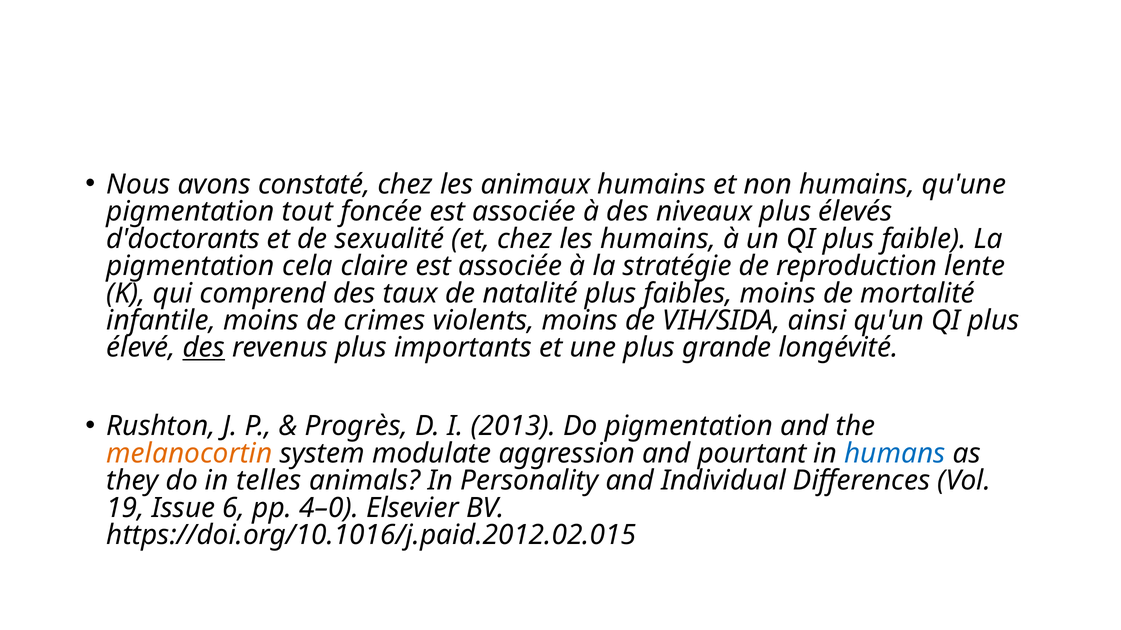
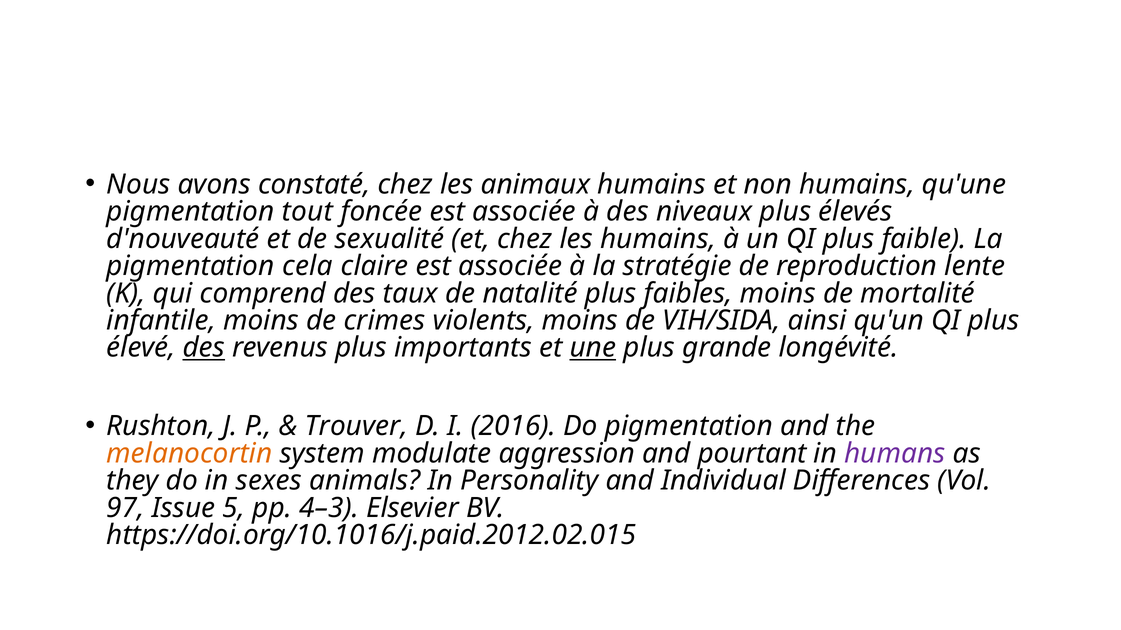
d'doctorants: d'doctorants -> d'nouveauté
une underline: none -> present
Progrès: Progrès -> Trouver
2013: 2013 -> 2016
humans colour: blue -> purple
telles: telles -> sexes
19: 19 -> 97
6: 6 -> 5
4–0: 4–0 -> 4–3
